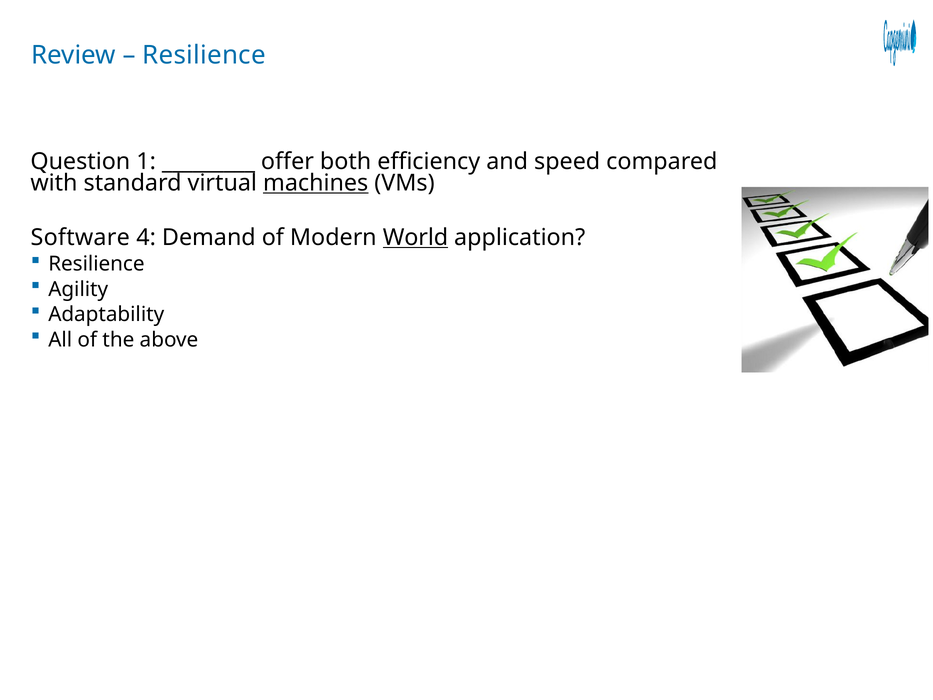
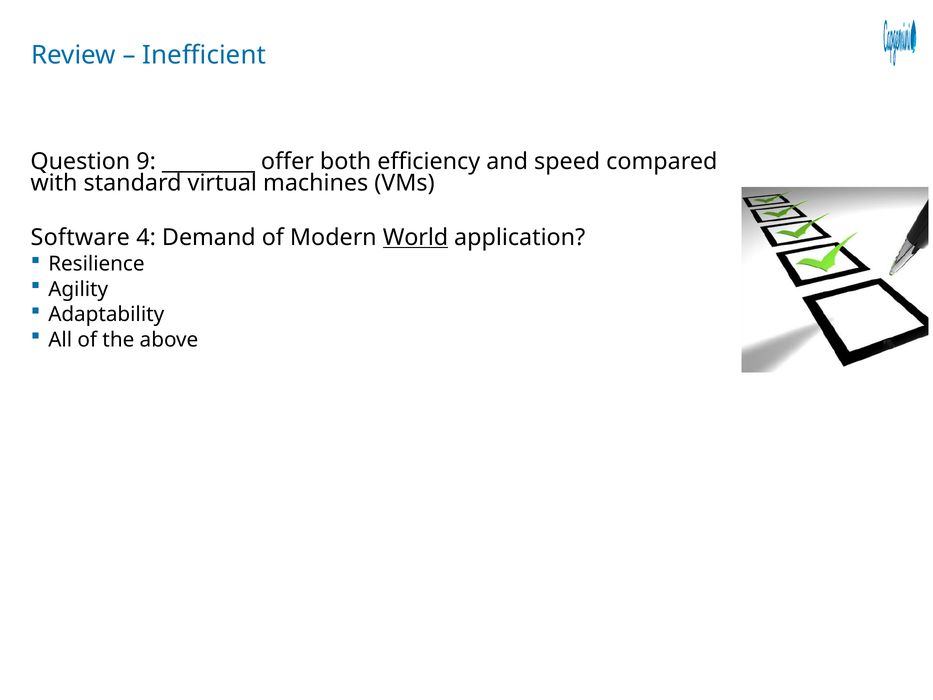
Resilience at (204, 55): Resilience -> Inefficient
1: 1 -> 9
machines underline: present -> none
